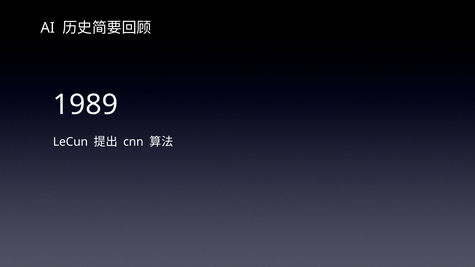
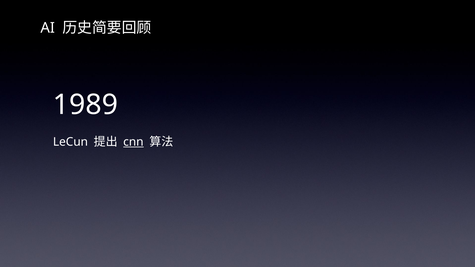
cnn underline: none -> present
